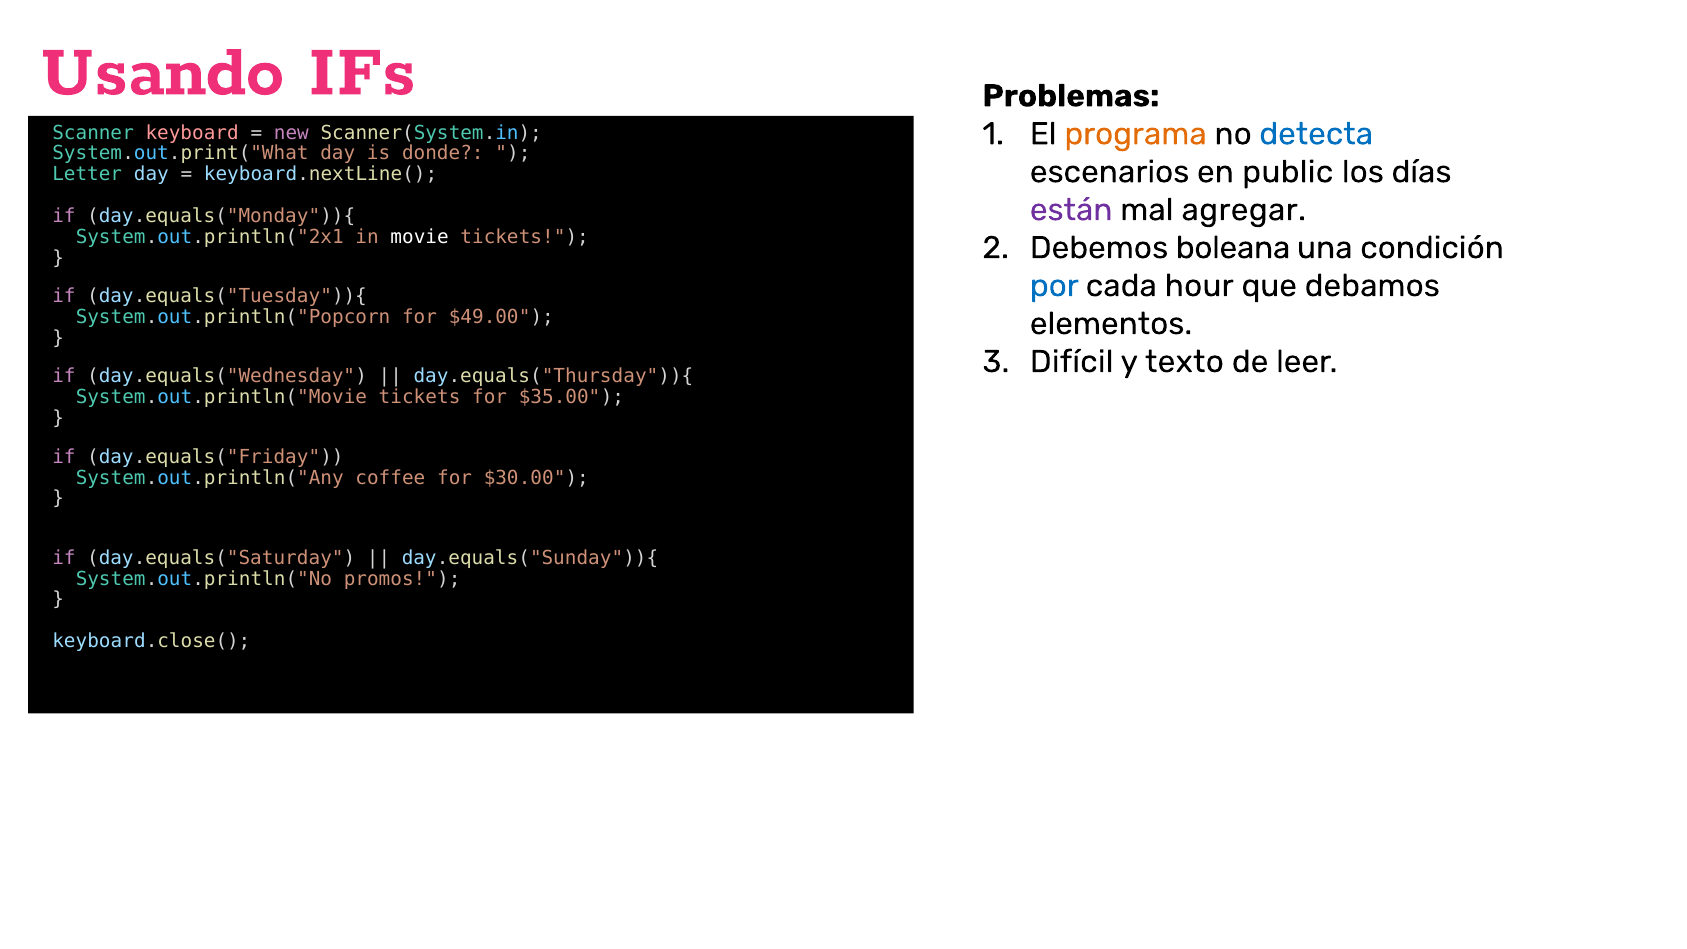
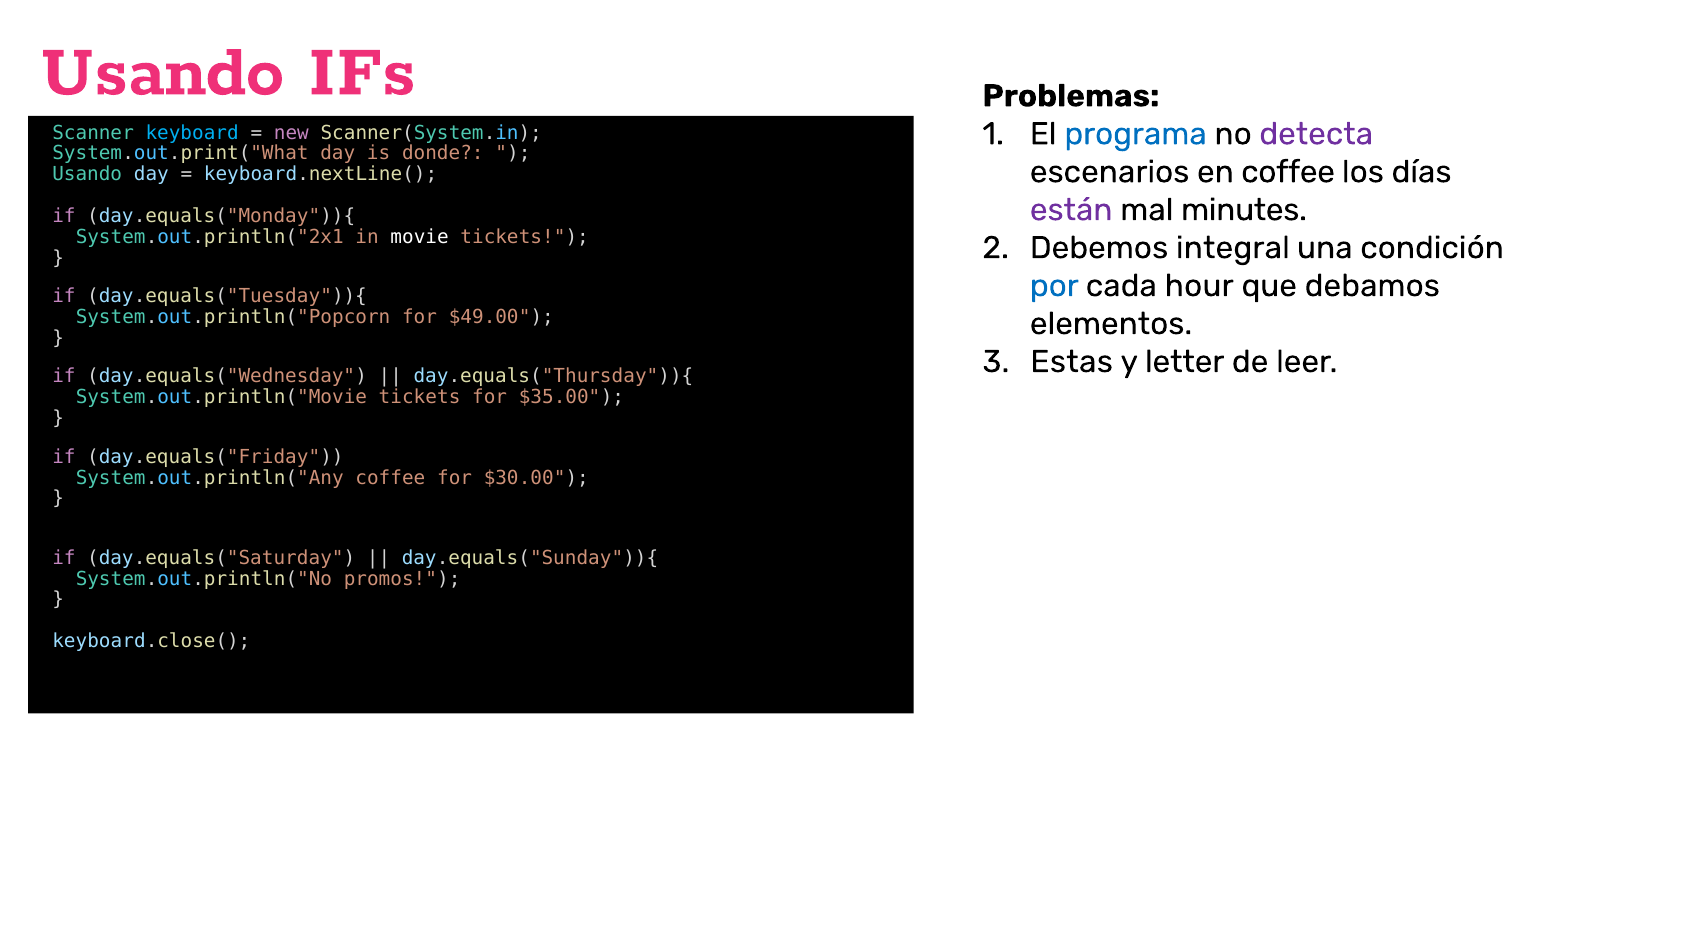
keyboard colour: pink -> light blue
programa colour: orange -> blue
detecta colour: blue -> purple
en public: public -> coffee
Letter at (87, 174): Letter -> Usando
agregar: agregar -> minutes
boleana: boleana -> integral
Difícil: Difícil -> Estas
texto: texto -> letter
